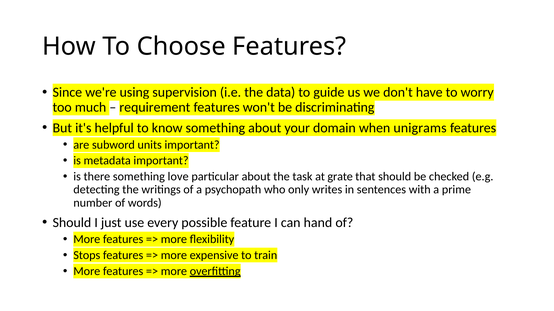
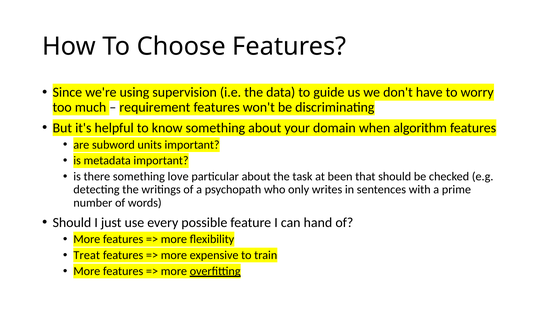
unigrams: unigrams -> algorithm
grate: grate -> been
Stops: Stops -> Treat
